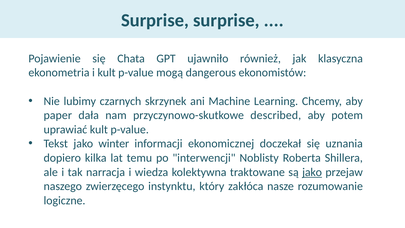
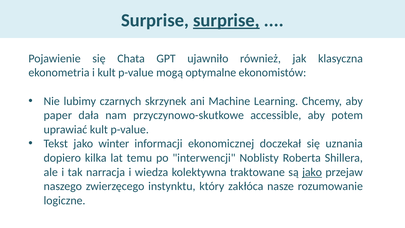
surprise at (226, 20) underline: none -> present
dangerous: dangerous -> optymalne
described: described -> accessible
